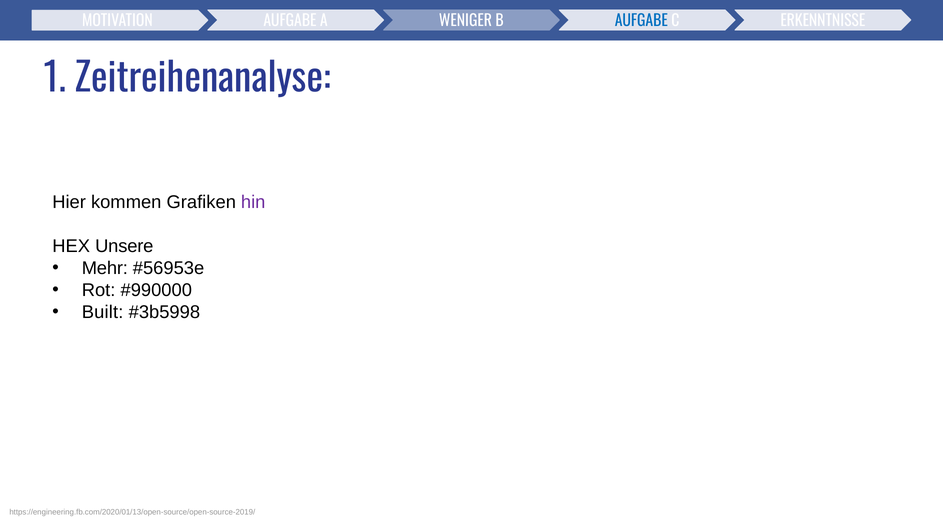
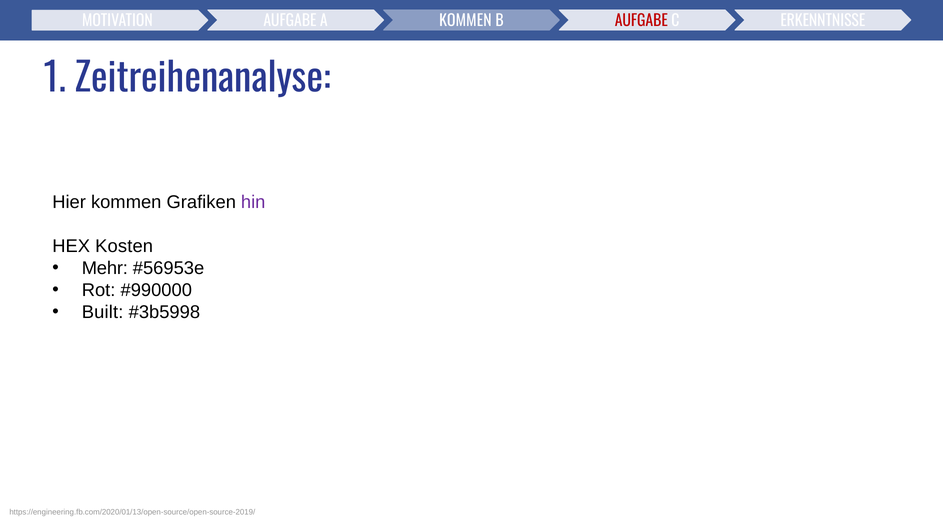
AUFGABE at (641, 21) colour: blue -> red
A WENIGER: WENIGER -> KOMMEN
Unsere: Unsere -> Kosten
